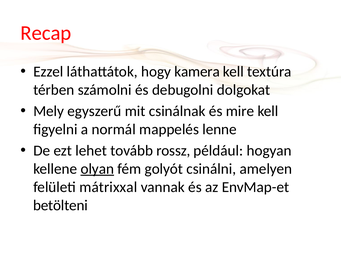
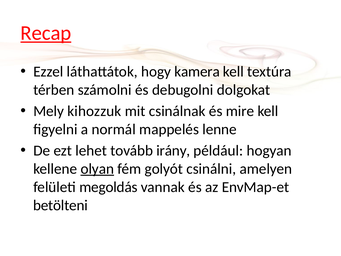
Recap underline: none -> present
egyszerű: egyszerű -> kihozzuk
rossz: rossz -> irány
mátrixxal: mátrixxal -> megoldás
